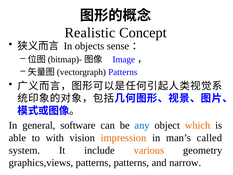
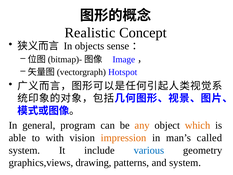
Patterns at (123, 72): Patterns -> Hotspot
software: software -> program
any colour: blue -> orange
various colour: orange -> blue
graphics,views patterns: patterns -> drawing
and narrow: narrow -> system
